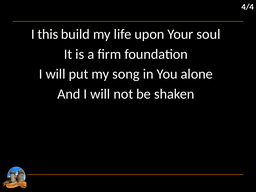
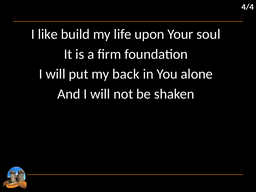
this: this -> like
song: song -> back
